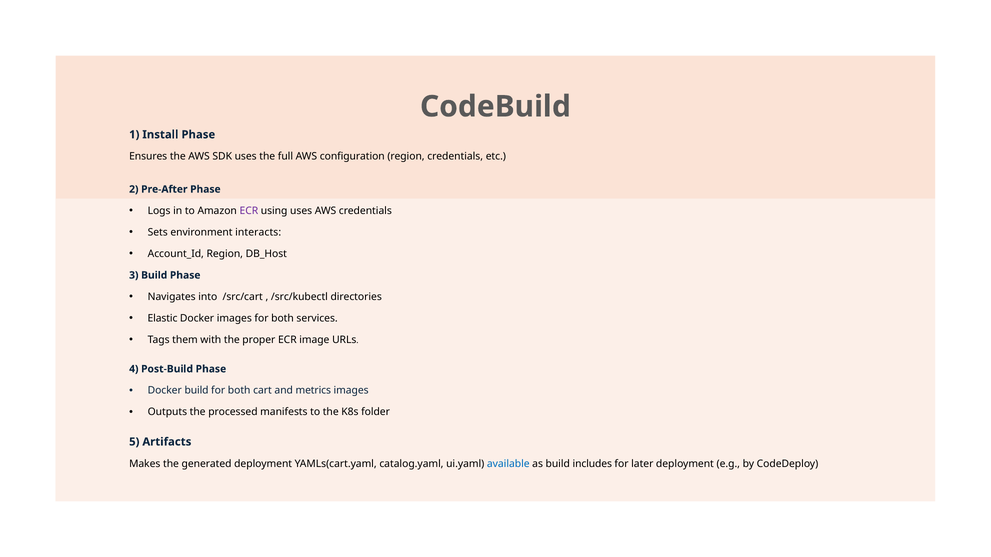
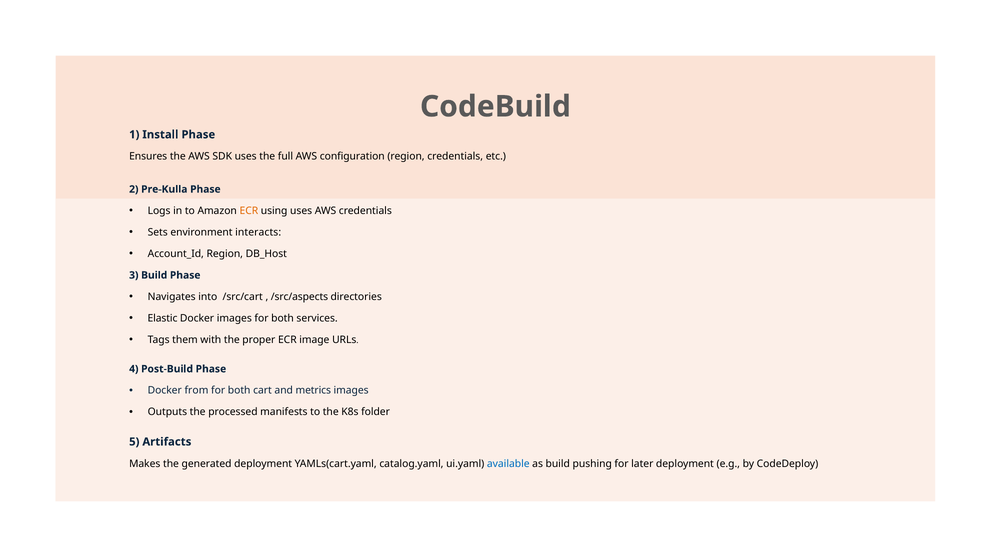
Pre-After: Pre-After -> Pre-Kulla
ECR at (249, 211) colour: purple -> orange
/src/kubectl: /src/kubectl -> /src/aspects
Docker build: build -> from
includes: includes -> pushing
